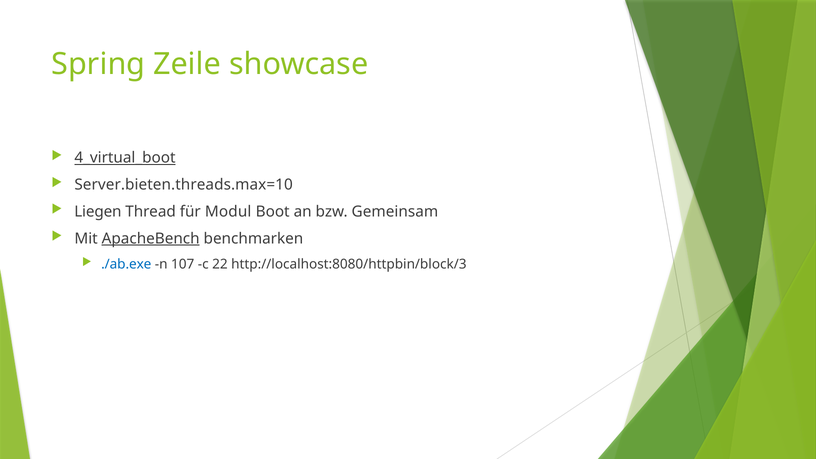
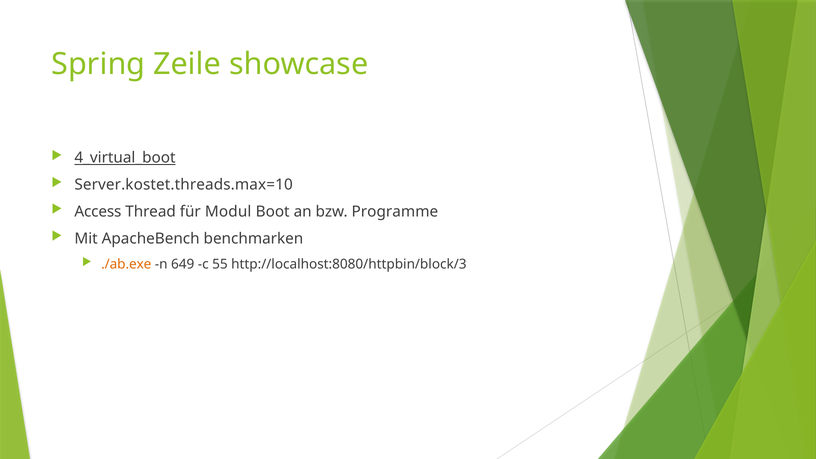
Server.bieten.threads.max=10: Server.bieten.threads.max=10 -> Server.kostet.threads.max=10
Liegen: Liegen -> Access
Gemeinsam: Gemeinsam -> Programme
ApacheBench underline: present -> none
./ab.exe colour: blue -> orange
107: 107 -> 649
22: 22 -> 55
